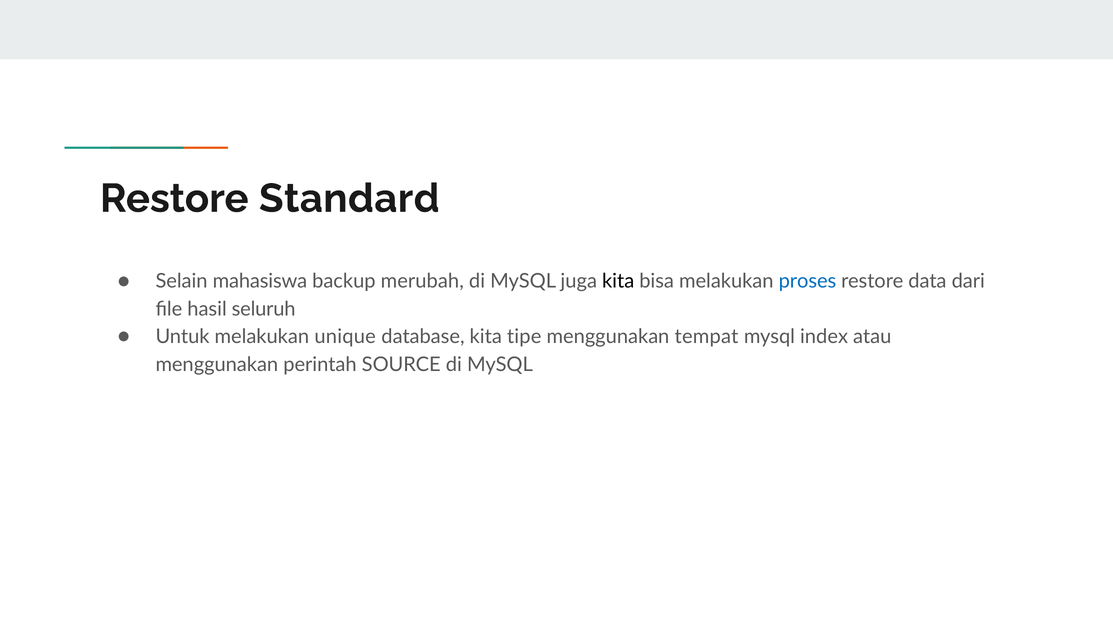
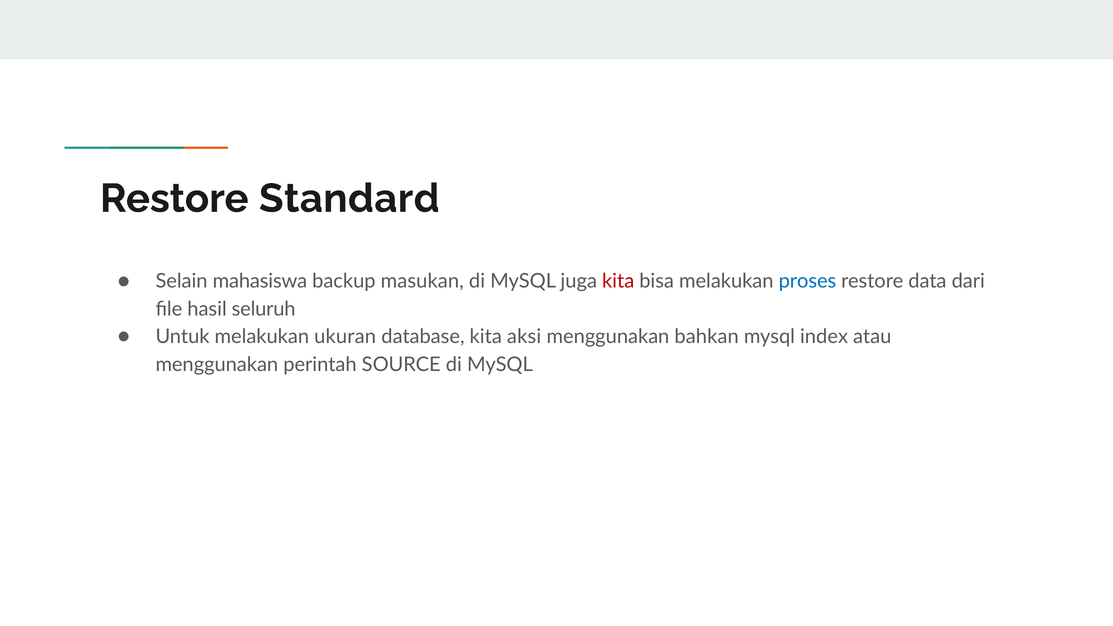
merubah: merubah -> masukan
kita at (618, 281) colour: black -> red
unique: unique -> ukuran
tipe: tipe -> aksi
tempat: tempat -> bahkan
